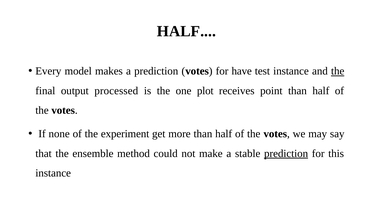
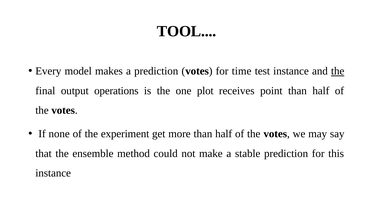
HALF at (186, 31): HALF -> TOOL
have: have -> time
processed: processed -> operations
prediction at (286, 153) underline: present -> none
